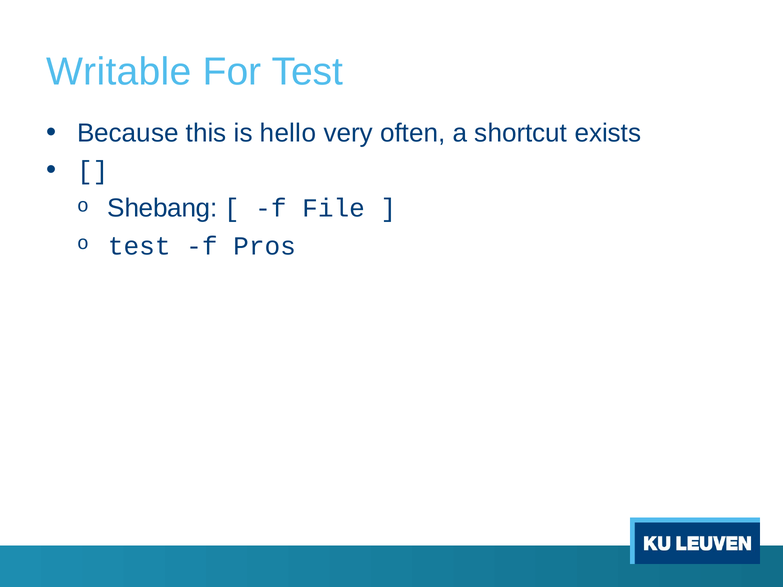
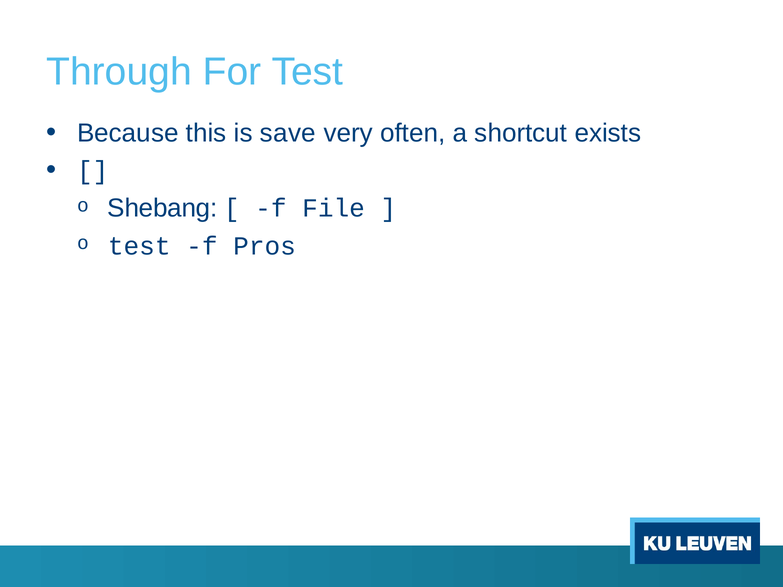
Writable: Writable -> Through
hello: hello -> save
